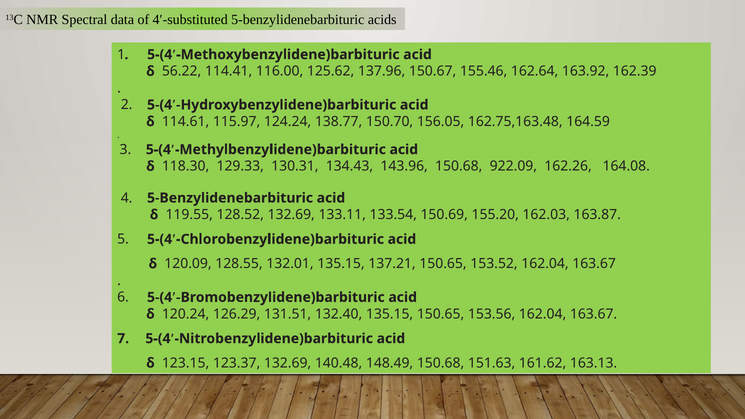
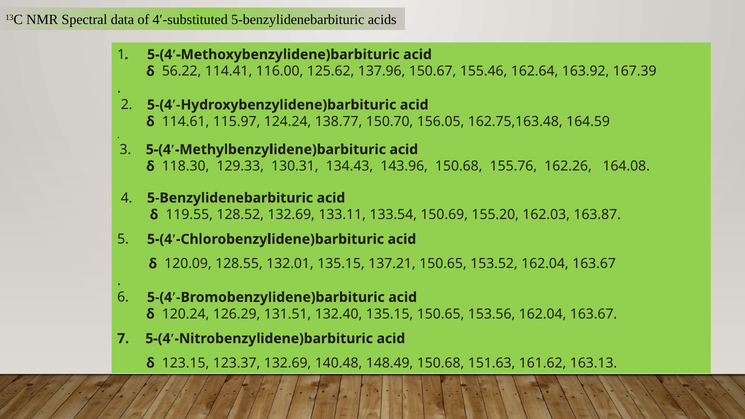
162.39: 162.39 -> 167.39
922.09: 922.09 -> 155.76
